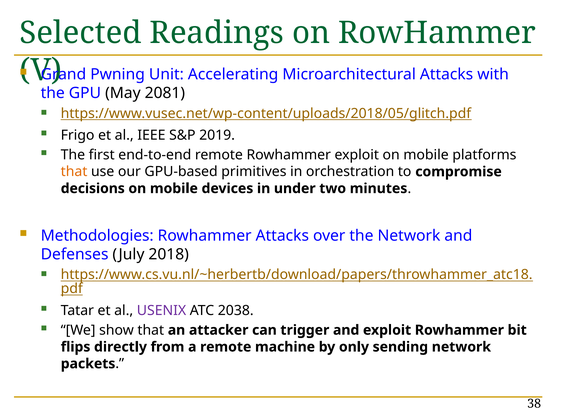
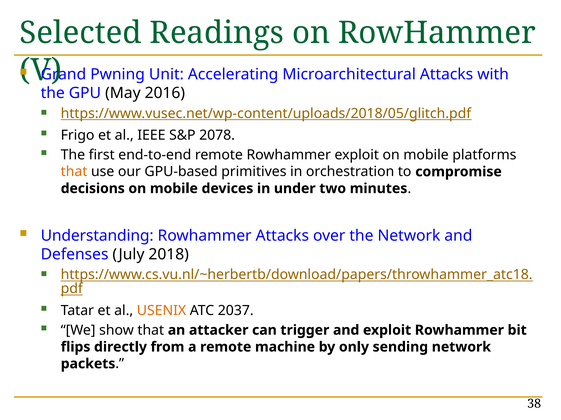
2081: 2081 -> 2016
2019: 2019 -> 2078
Methodologies: Methodologies -> Understanding
USENIX colour: purple -> orange
2038: 2038 -> 2037
